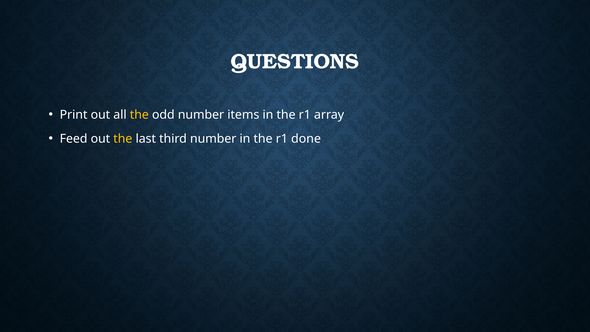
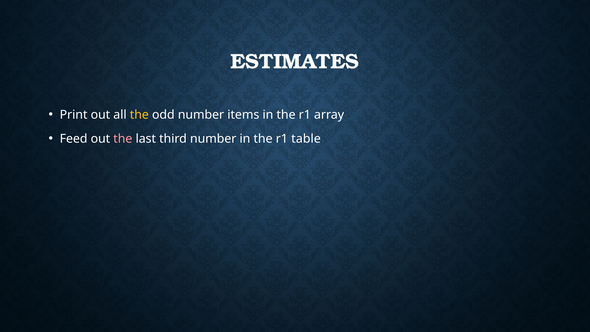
QUESTIONS: QUESTIONS -> ESTIMATES
the at (123, 139) colour: yellow -> pink
done: done -> table
